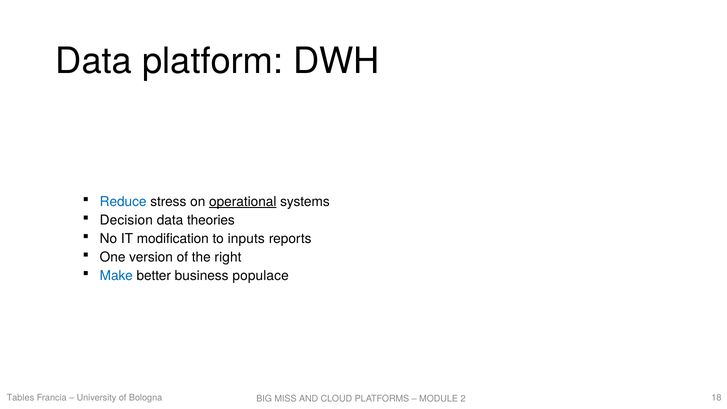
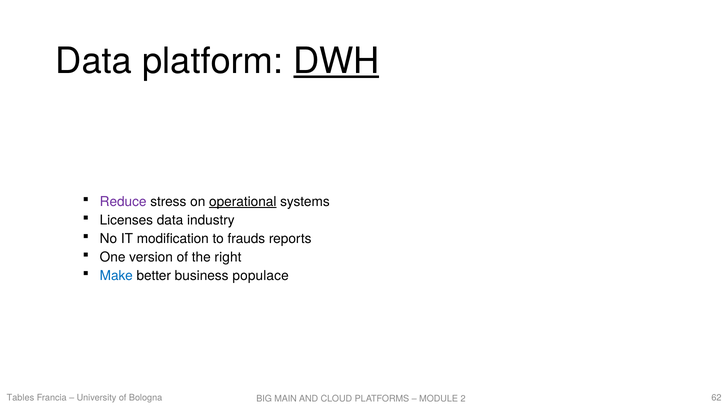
DWH underline: none -> present
Reduce colour: blue -> purple
Decision: Decision -> Licenses
theories: theories -> industry
inputs: inputs -> frauds
18: 18 -> 62
MISS: MISS -> MAIN
